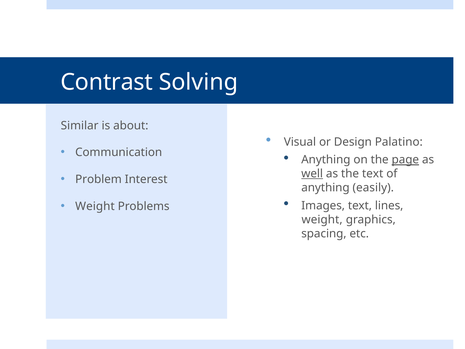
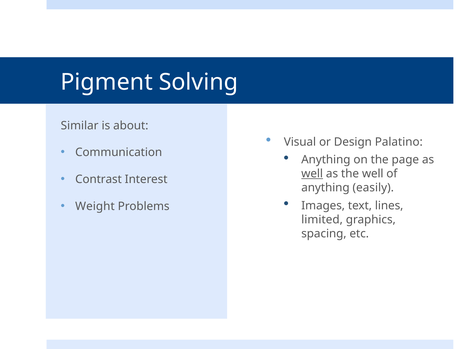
Contrast: Contrast -> Pigment
page underline: present -> none
the text: text -> well
Problem: Problem -> Contrast
weight at (322, 219): weight -> limited
